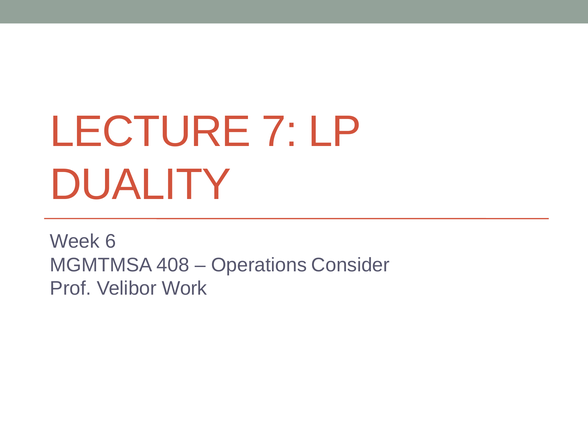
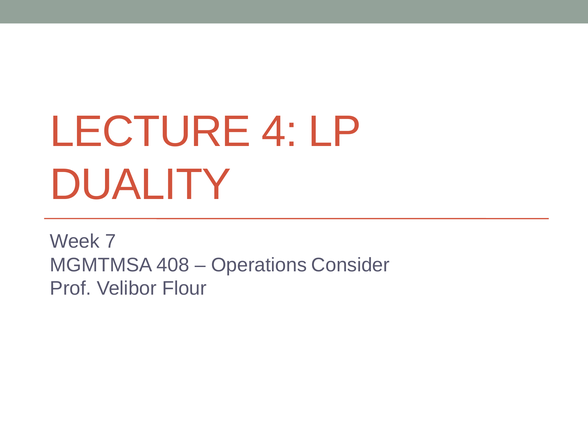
7: 7 -> 4
6: 6 -> 7
Work: Work -> Flour
